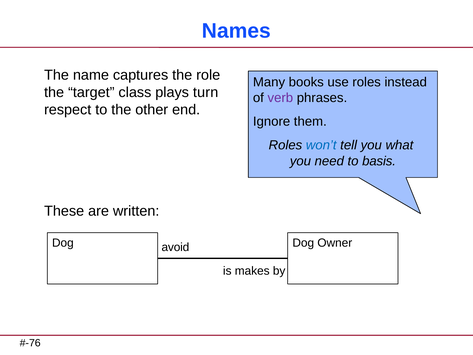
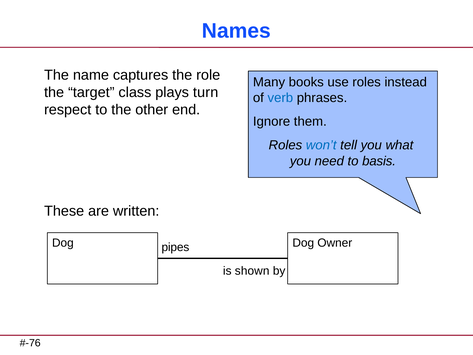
verb colour: purple -> blue
avoid: avoid -> pipes
makes: makes -> shown
